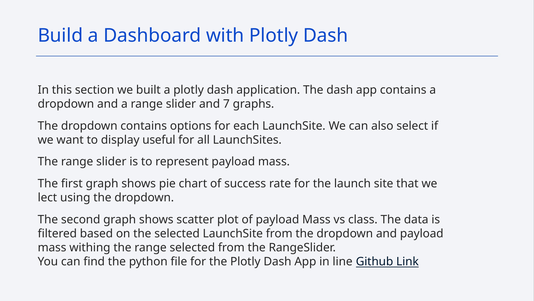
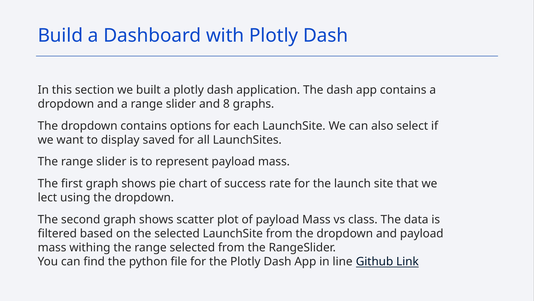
7: 7 -> 8
useful: useful -> saved
